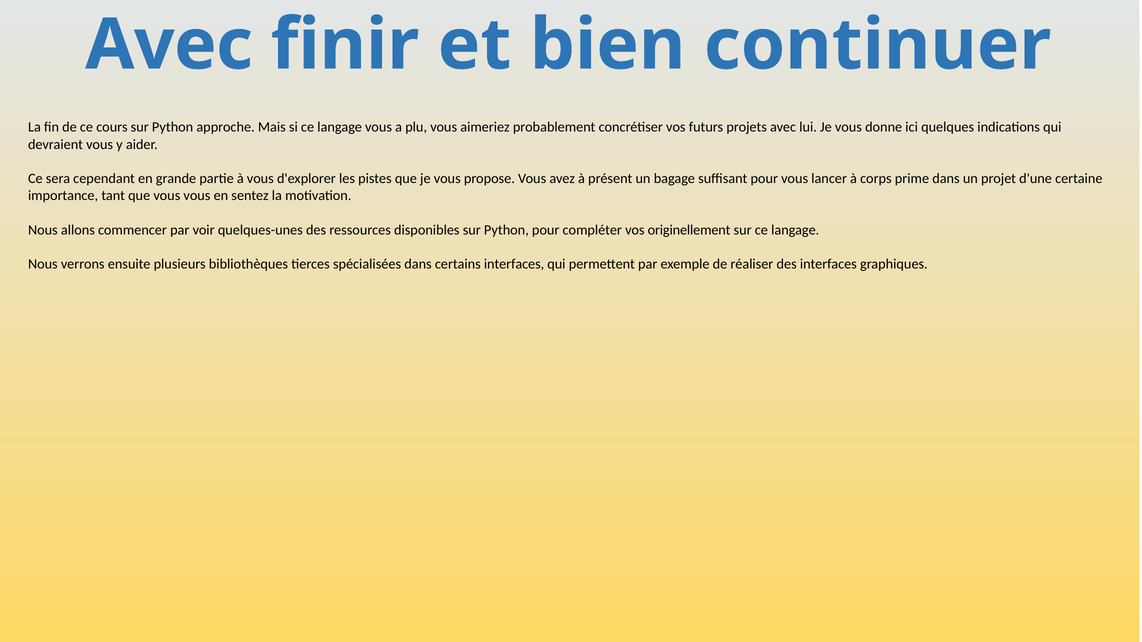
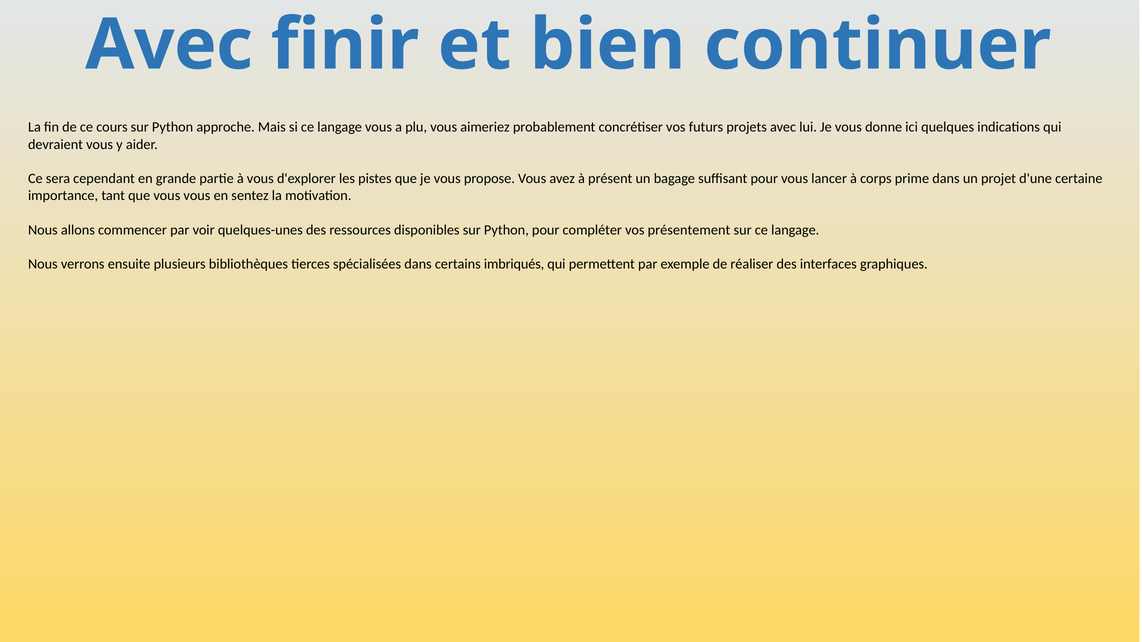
originellement: originellement -> présentement
certains interfaces: interfaces -> imbriqués
